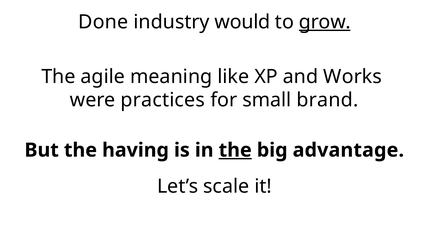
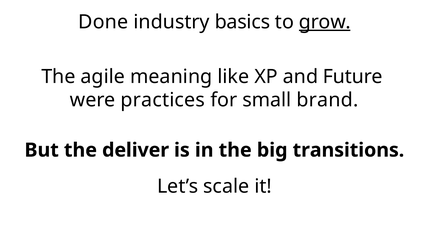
would: would -> basics
Works: Works -> Future
having: having -> deliver
the at (235, 150) underline: present -> none
advantage: advantage -> transitions
